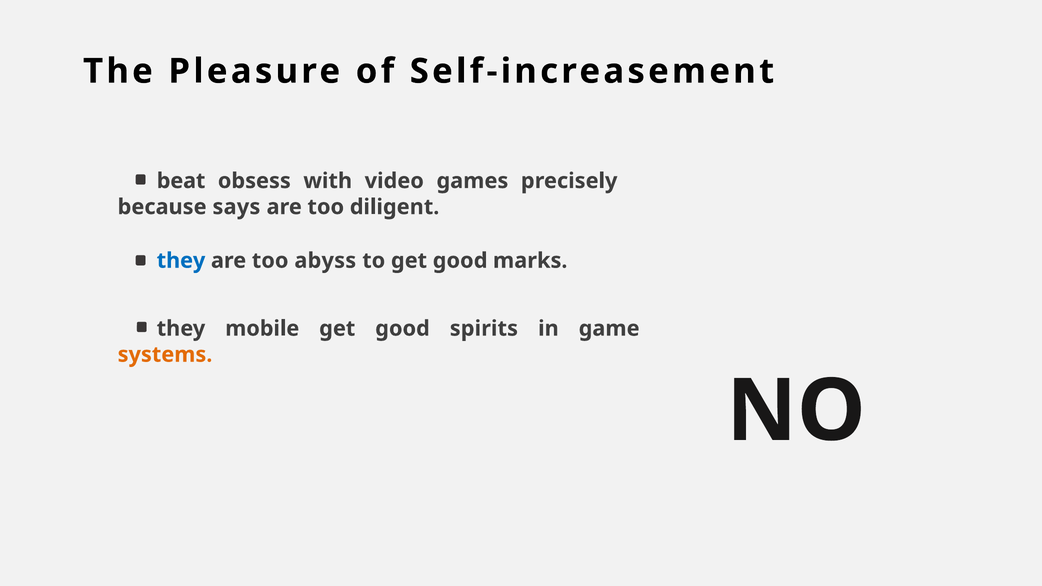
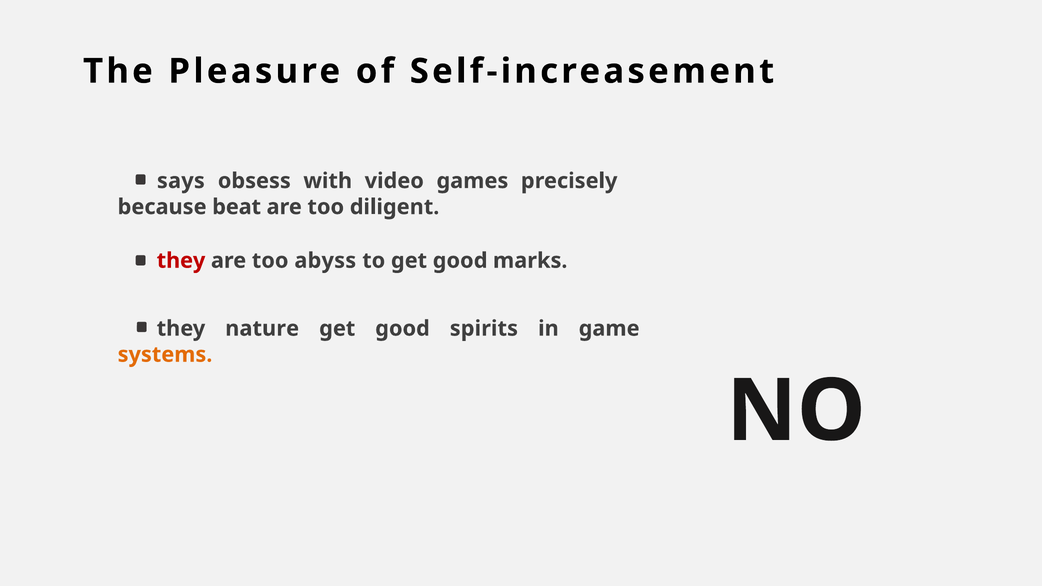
beat: beat -> says
says: says -> beat
they at (181, 261) colour: blue -> red
mobile: mobile -> nature
